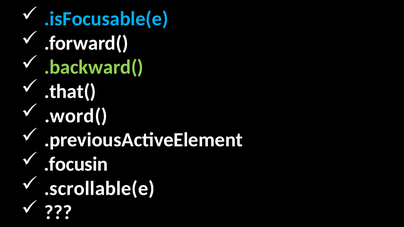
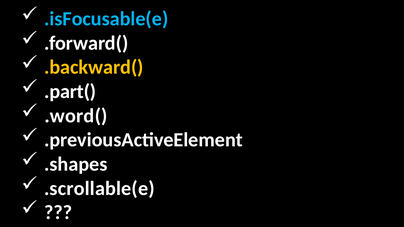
.backward( colour: light green -> yellow
.that(: .that( -> .part(
.focusin: .focusin -> .shapes
